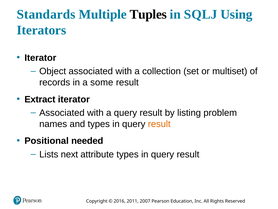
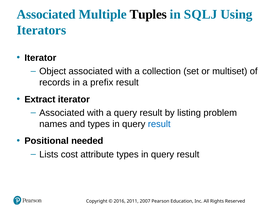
Standards at (46, 14): Standards -> Associated
some: some -> prefix
result at (159, 124) colour: orange -> blue
next: next -> cost
